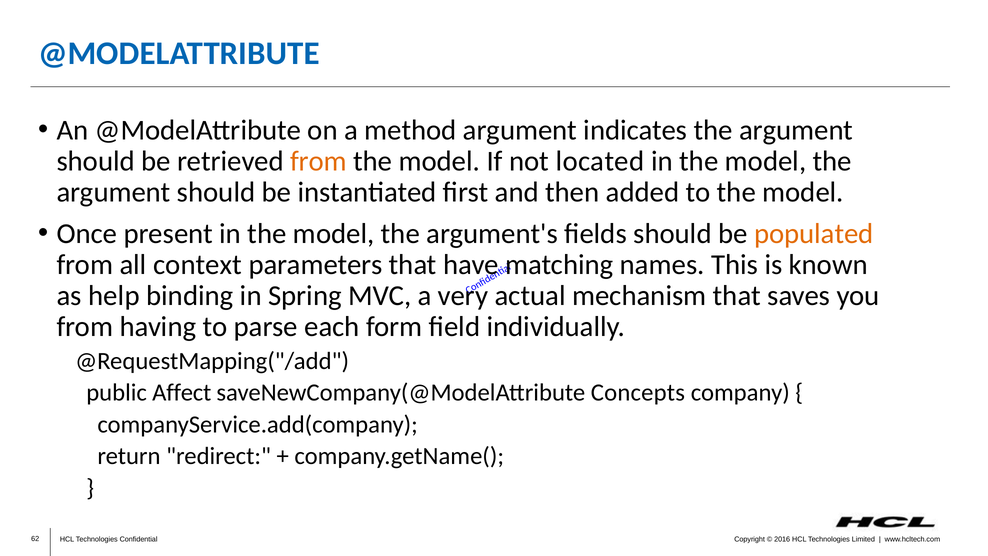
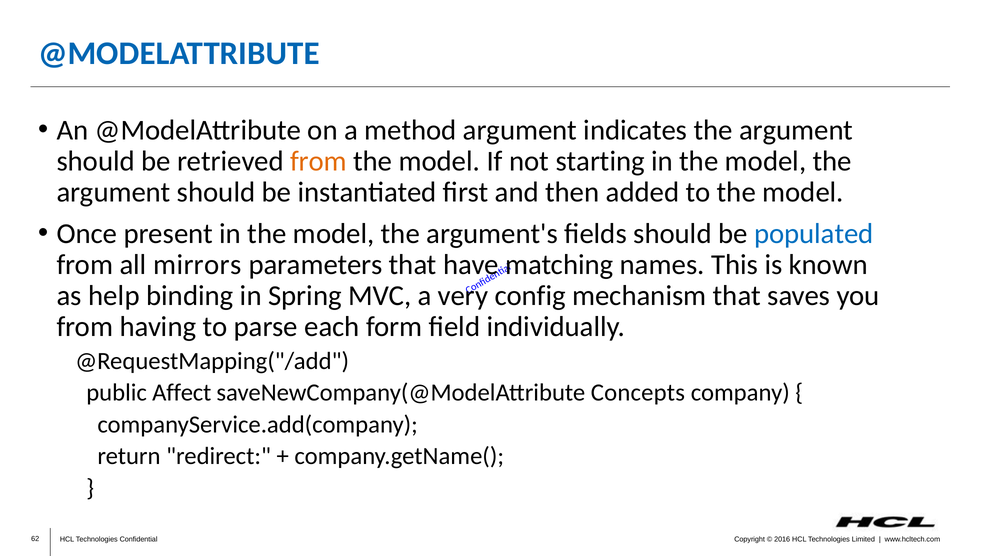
located: located -> starting
populated colour: orange -> blue
context: context -> mirrors
actual: actual -> config
